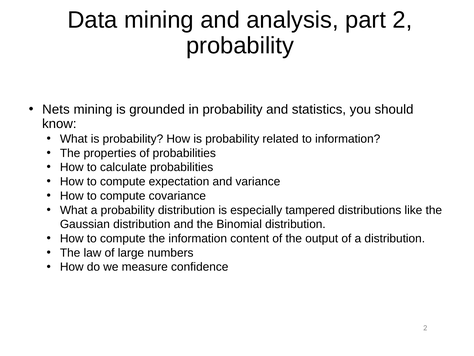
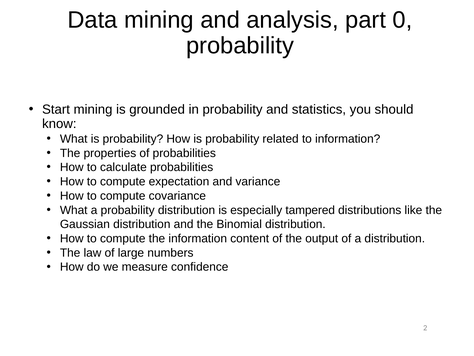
part 2: 2 -> 0
Nets: Nets -> Start
